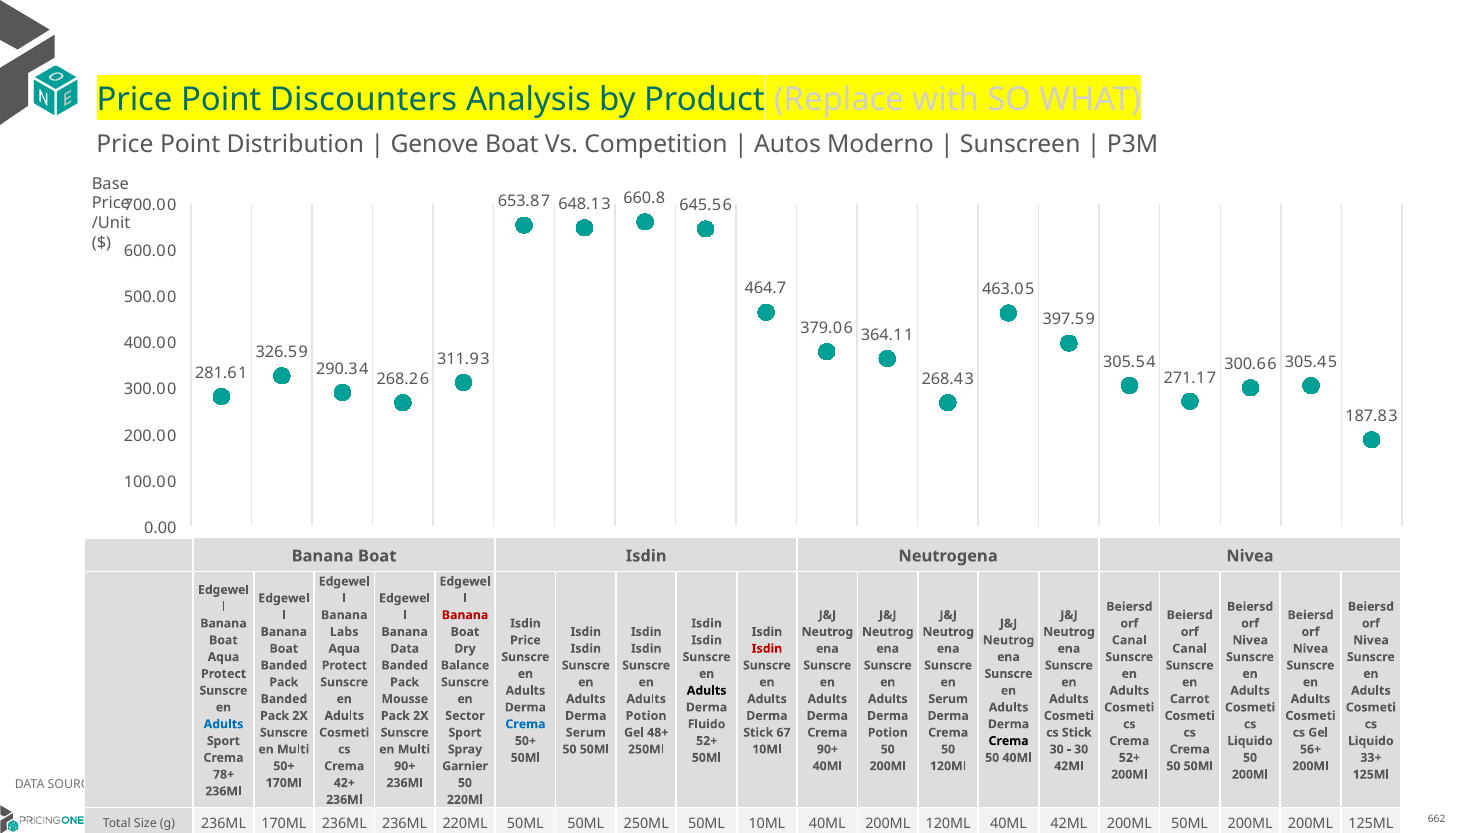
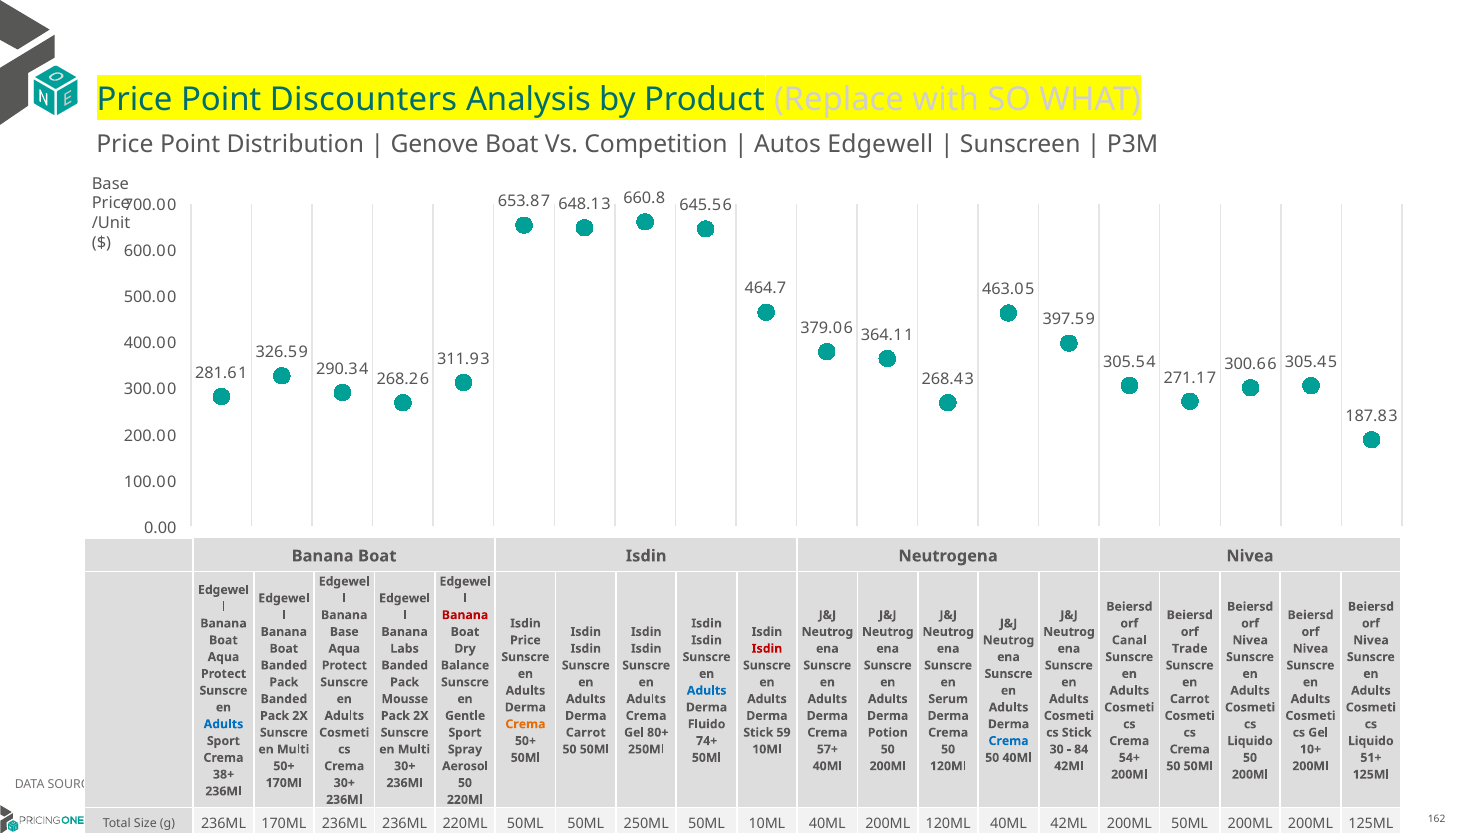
Moderno: Moderno -> Edgewell
Labs at (344, 632): Labs -> Base
Data at (405, 649): Data -> Labs
Canal at (1190, 649): Canal -> Trade
Adults at (707, 691) colour: black -> blue
Sector: Sector -> Gentle
Potion at (646, 716): Potion -> Crema
Crema at (525, 725) colour: blue -> orange
Serum at (586, 733): Serum -> Carrot
48+: 48+ -> 80+
67: 67 -> 59
52+ at (707, 742): 52+ -> 74+
Crema at (1009, 742) colour: black -> blue
90+ at (827, 750): 90+ -> 57+
30 at (1081, 750): 30 -> 84
56+: 56+ -> 10+
52+ at (1129, 758): 52+ -> 54+
33+: 33+ -> 51+
90+ at (405, 767): 90+ -> 30+
Garnier: Garnier -> Aerosol
78+: 78+ -> 38+
42+ at (344, 784): 42+ -> 30+
662: 662 -> 162
